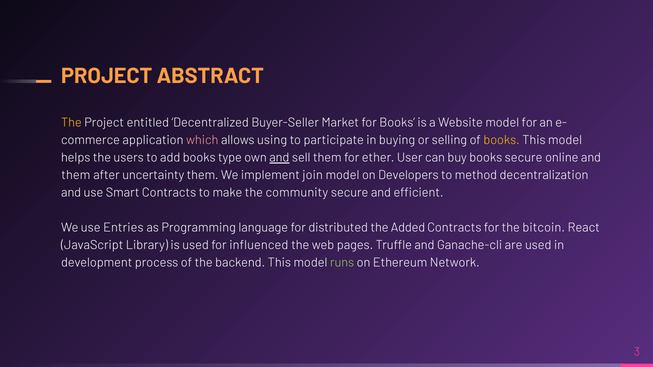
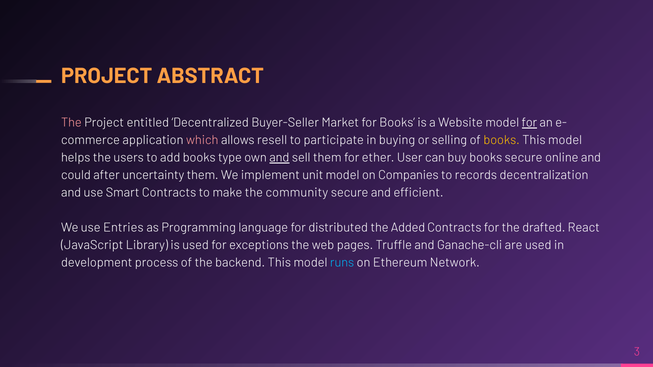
The at (71, 123) colour: yellow -> pink
for at (529, 123) underline: none -> present
using: using -> resell
them at (76, 175): them -> could
join: join -> unit
Developers: Developers -> Companies
method: method -> records
bitcoin: bitcoin -> drafted
influenced: influenced -> exceptions
runs colour: light green -> light blue
